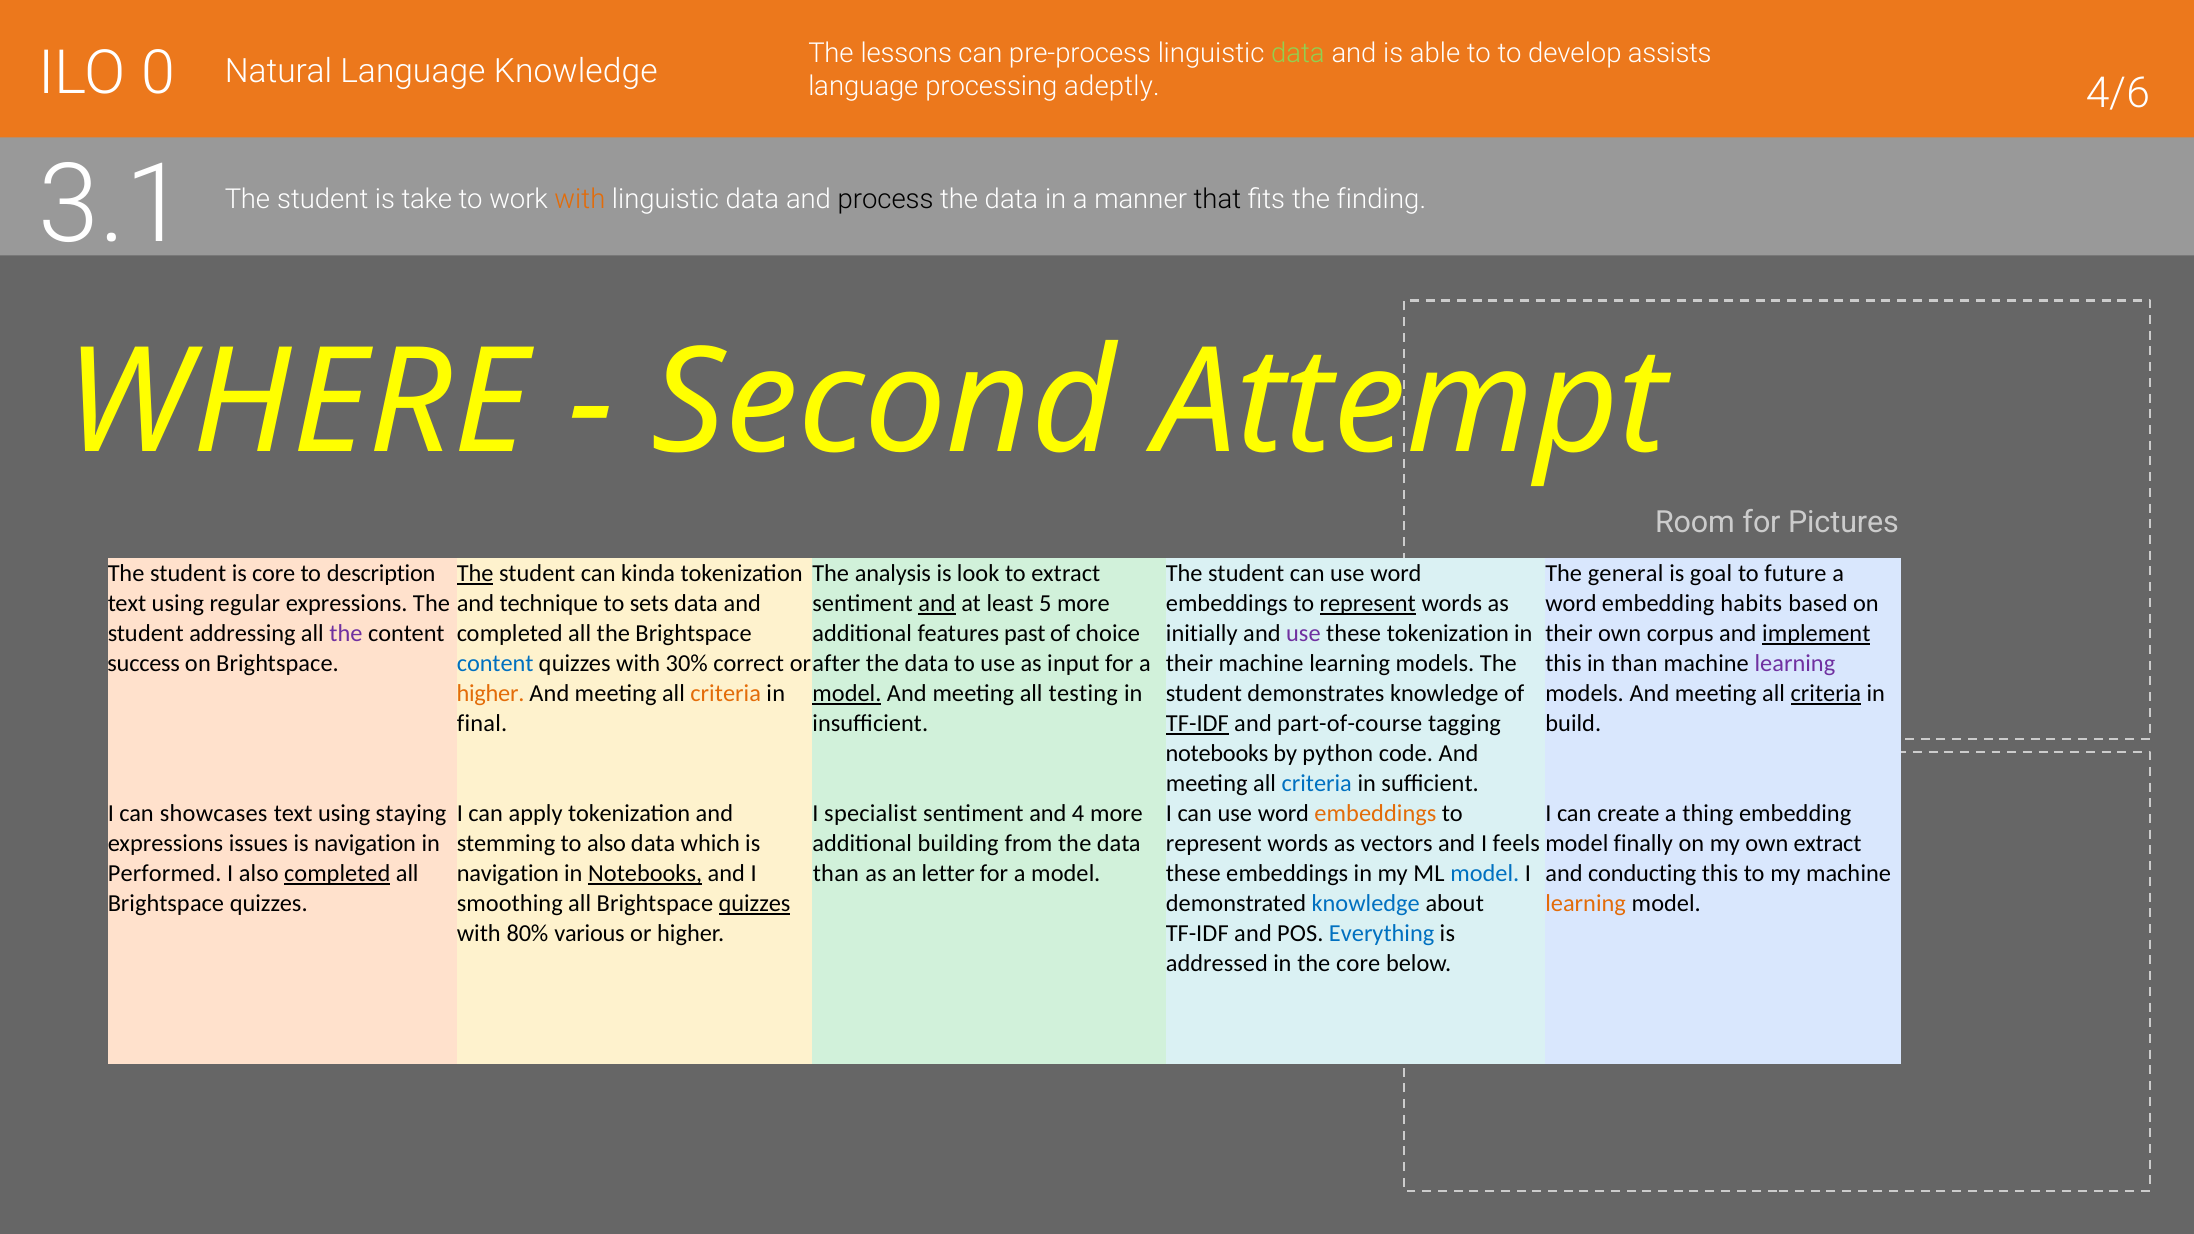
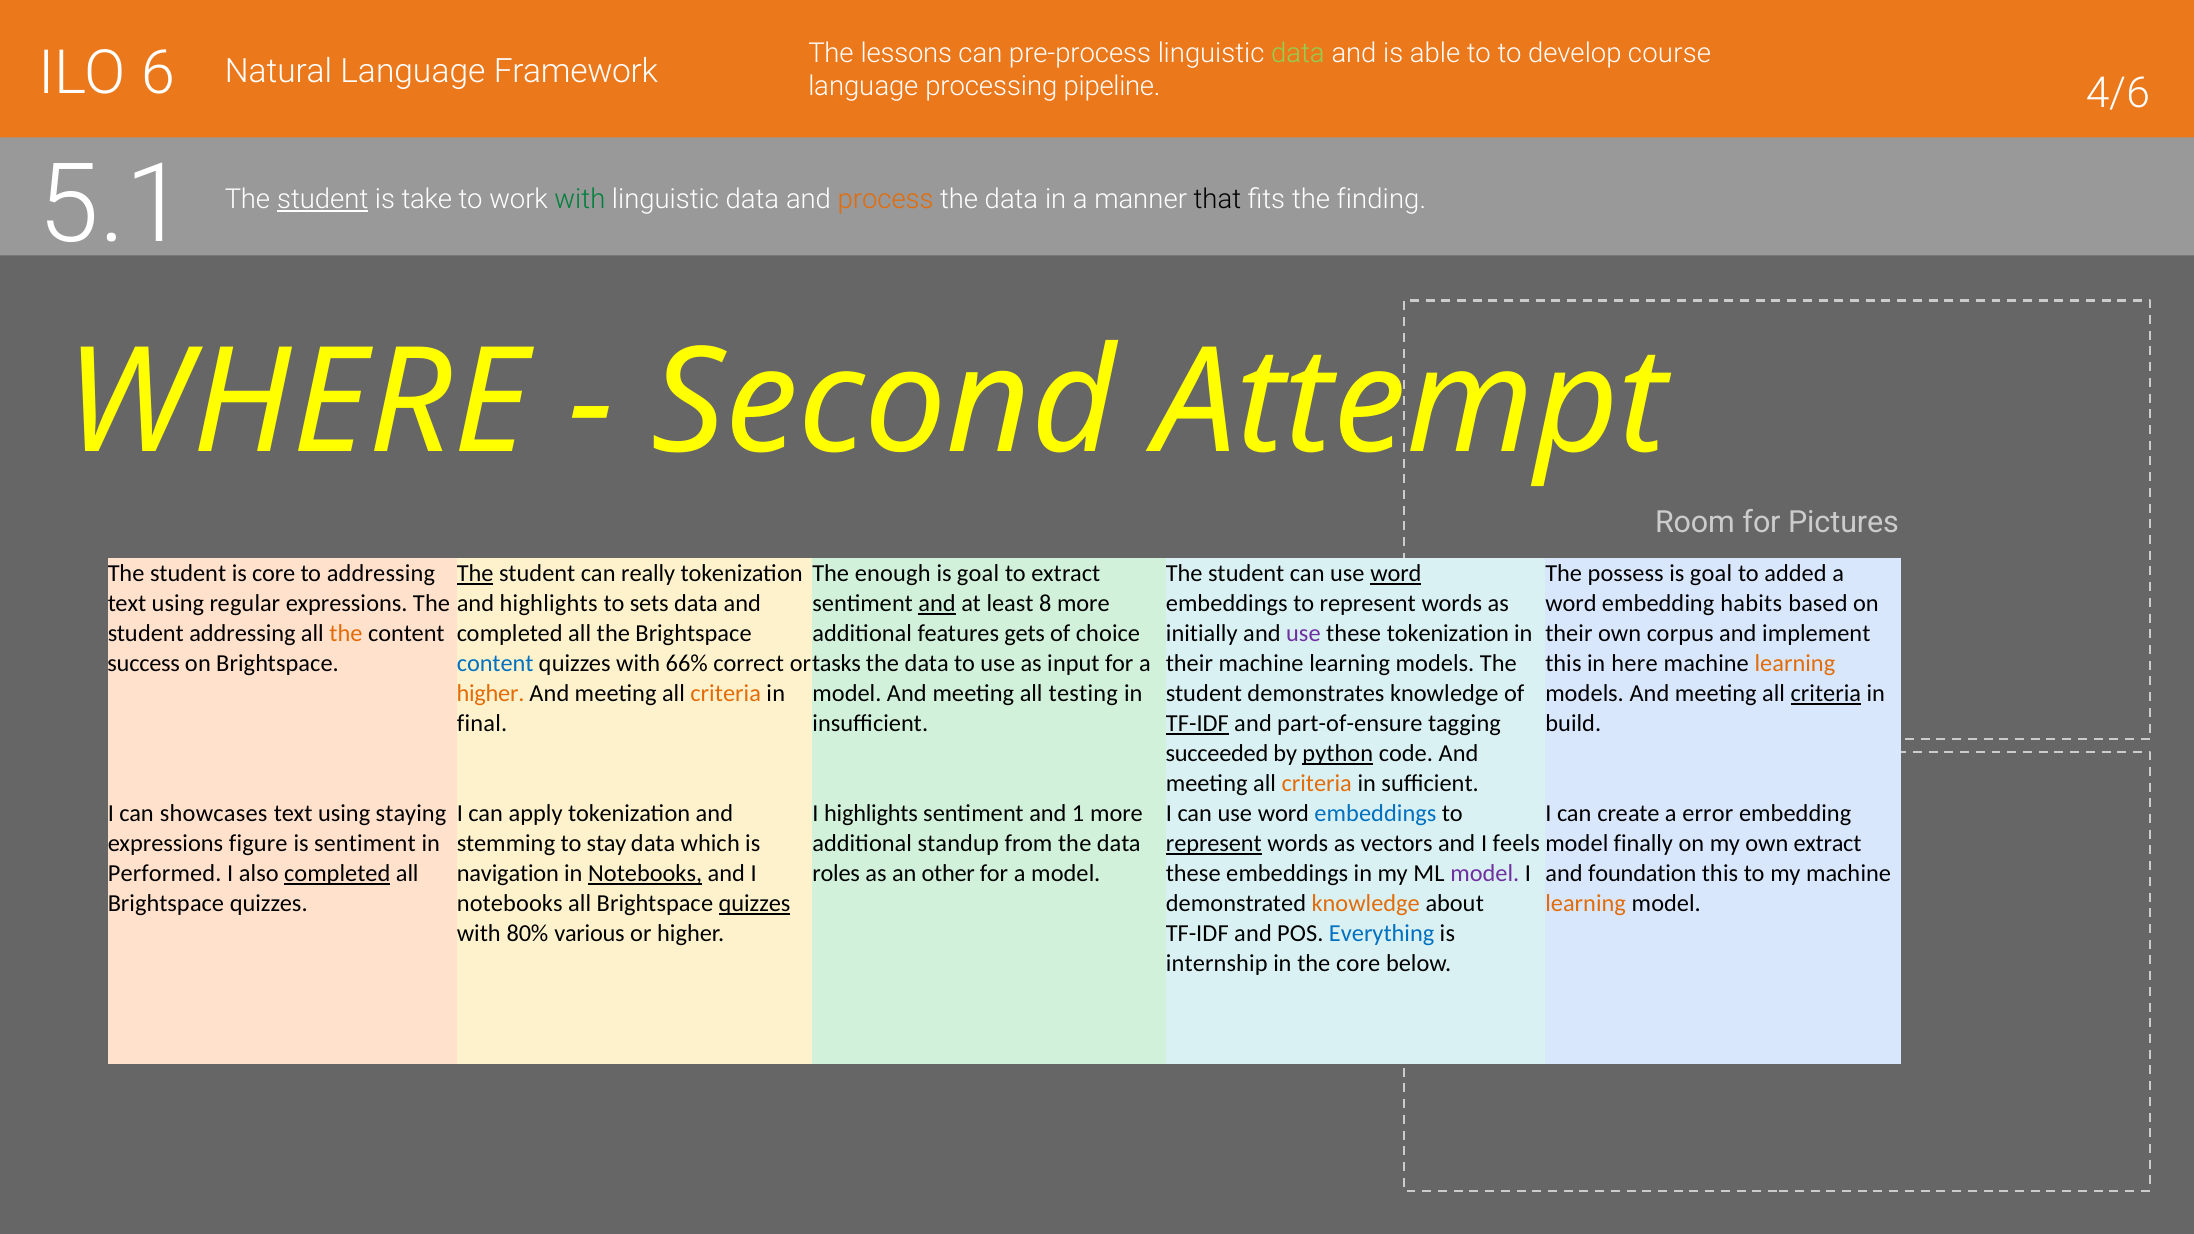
assists: assists -> course
0: 0 -> 6
Language Knowledge: Knowledge -> Framework
adeptly: adeptly -> pipeline
3.1: 3.1 -> 5.1
student at (323, 199) underline: none -> present
with at (580, 199) colour: orange -> green
process colour: black -> orange
to description: description -> addressing
kinda: kinda -> really
analysis: analysis -> enough
look at (978, 574): look -> goal
word at (1396, 574) underline: none -> present
general: general -> possess
future: future -> added
and technique: technique -> highlights
5: 5 -> 8
represent at (1368, 604) underline: present -> none
the at (346, 634) colour: purple -> orange
past: past -> gets
implement underline: present -> none
30%: 30% -> 66%
after: after -> tasks
in than: than -> here
learning at (1795, 664) colour: purple -> orange
model at (847, 694) underline: present -> none
part-of-course: part-of-course -> part-of-ensure
notebooks at (1217, 754): notebooks -> succeeded
python underline: none -> present
criteria at (1317, 784) colour: blue -> orange
I specialist: specialist -> highlights
4: 4 -> 1
embeddings at (1375, 814) colour: orange -> blue
thing: thing -> error
issues: issues -> figure
navigation at (365, 844): navigation -> sentiment
to also: also -> stay
building: building -> standup
represent at (1214, 844) underline: none -> present
than at (836, 874): than -> roles
letter: letter -> other
model at (1485, 874) colour: blue -> purple
conducting: conducting -> foundation
smoothing at (510, 904): smoothing -> notebooks
knowledge at (1366, 904) colour: blue -> orange
addressed: addressed -> internship
